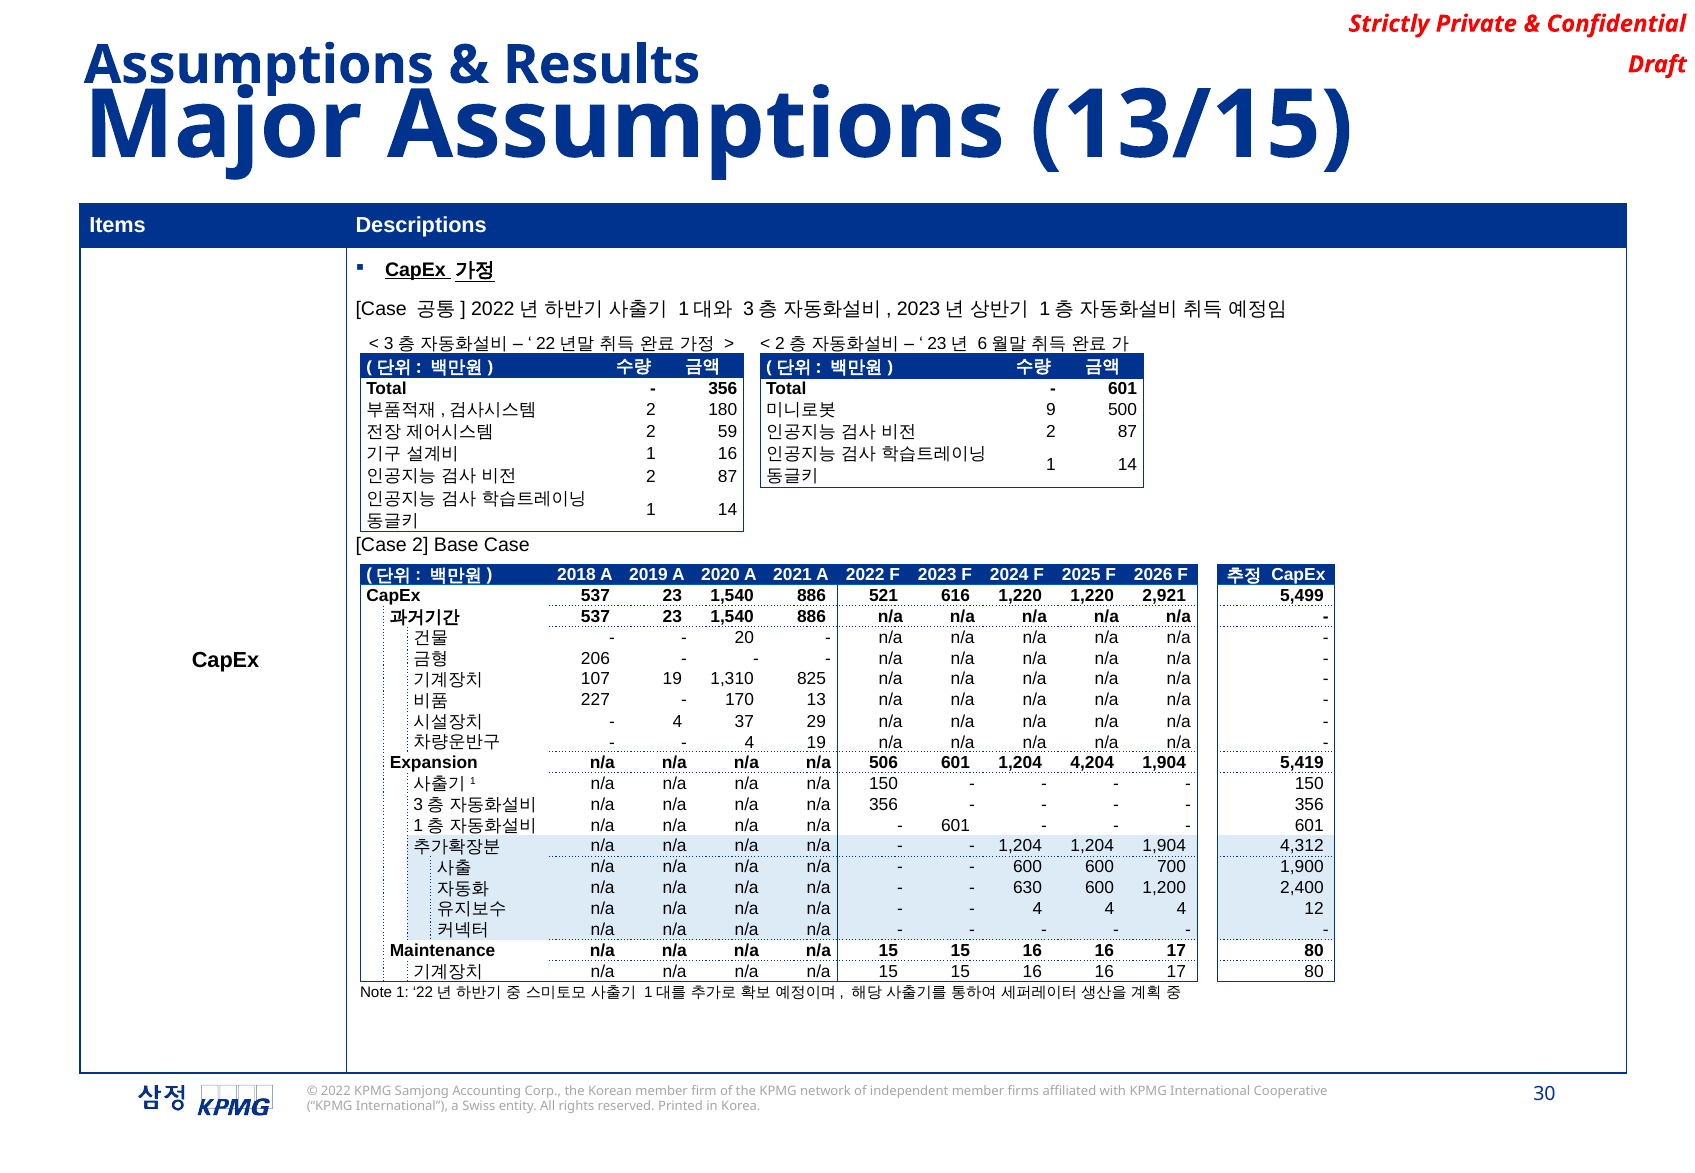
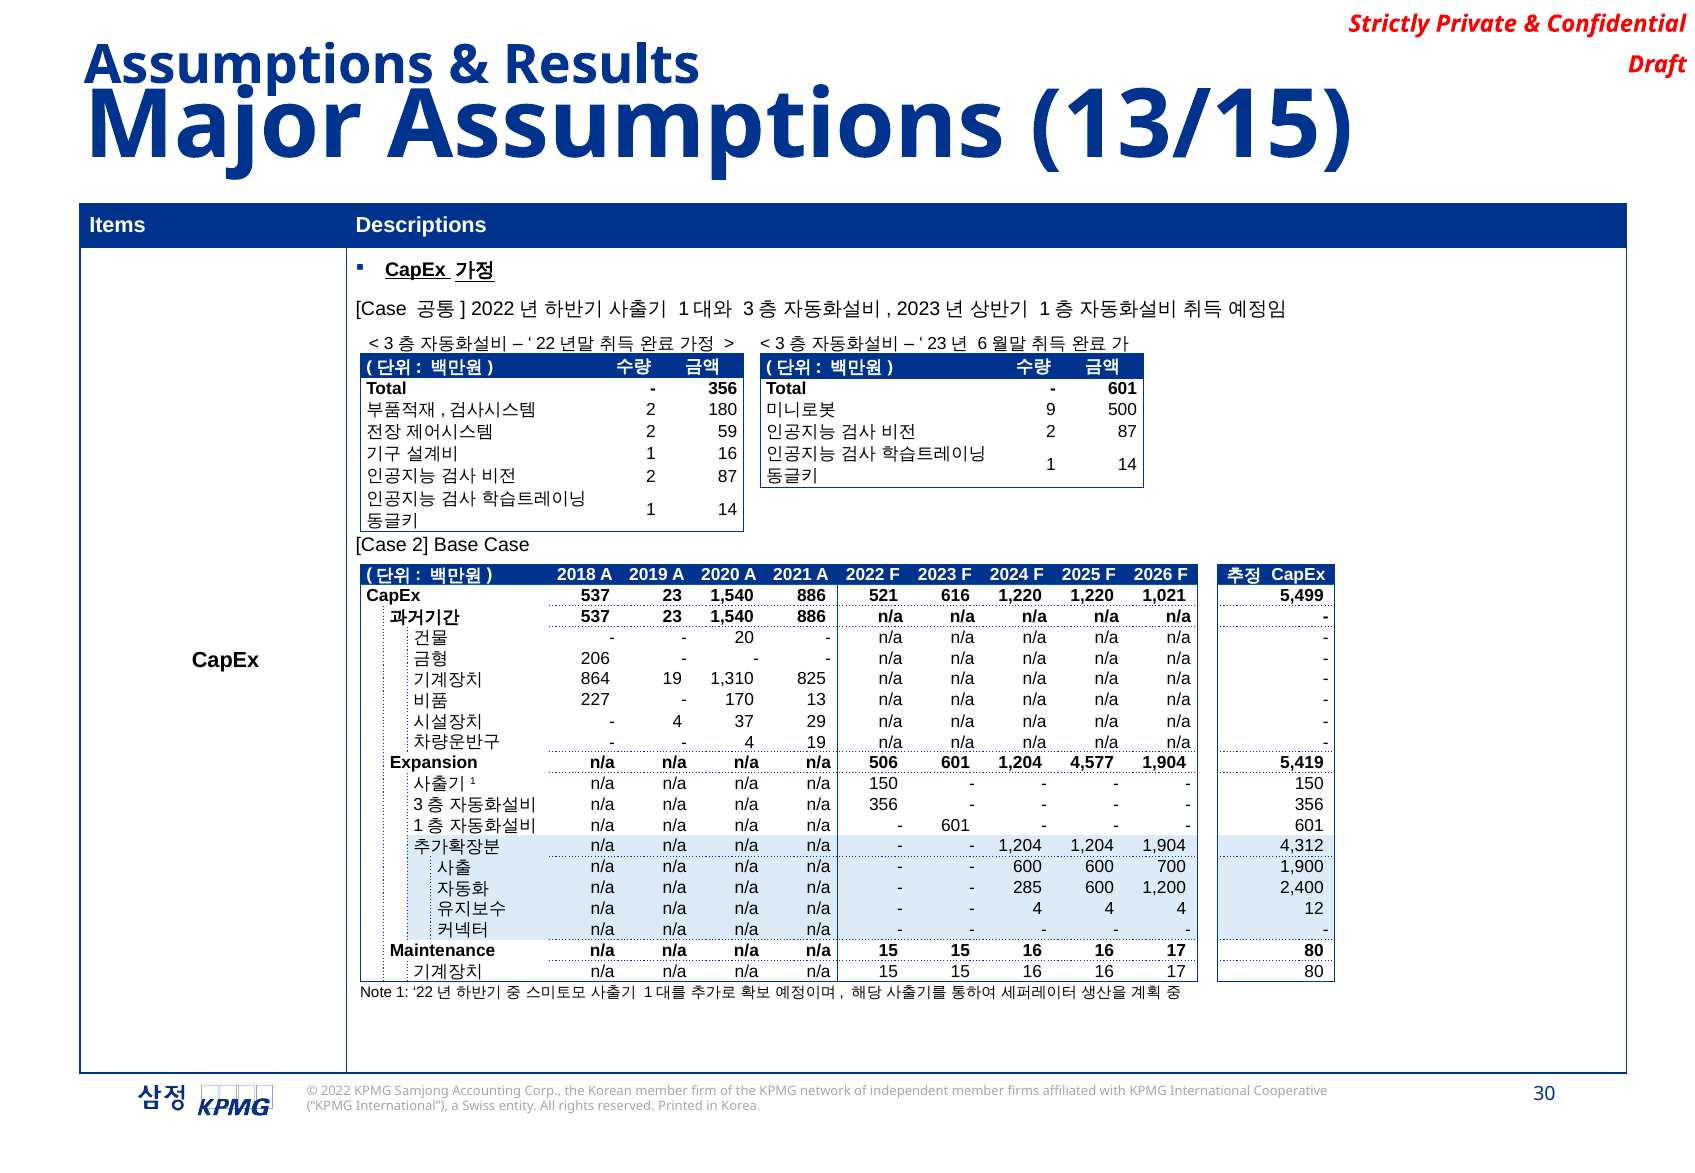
2 at (780, 344): 2 -> 3
2,921: 2,921 -> 1,021
107: 107 -> 864
4,204: 4,204 -> 4,577
630: 630 -> 285
